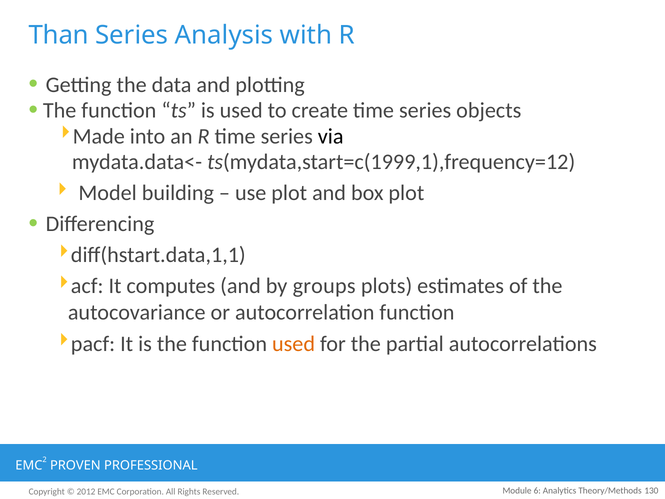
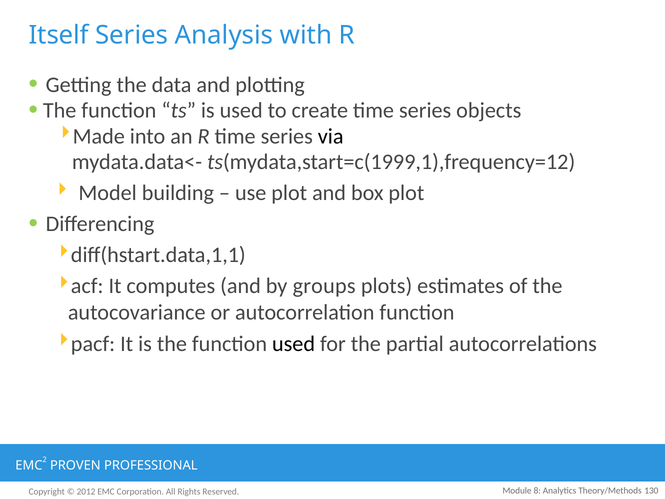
Than: Than -> Itself
used at (294, 344) colour: orange -> black
6: 6 -> 8
